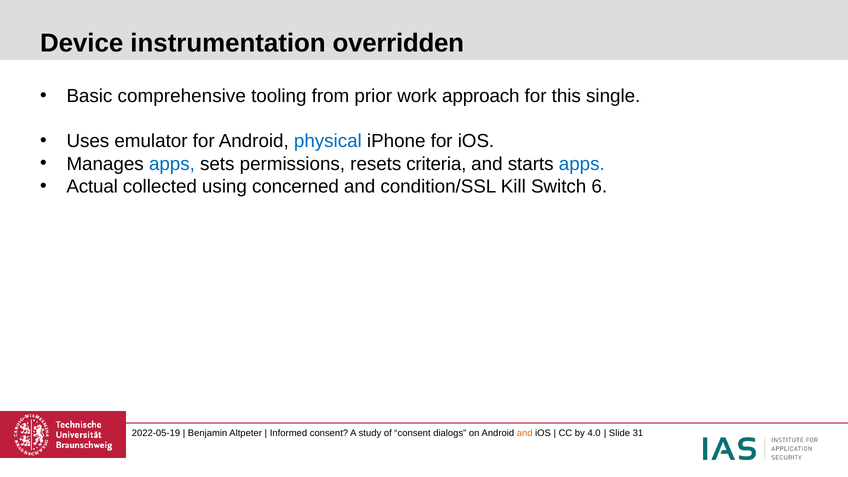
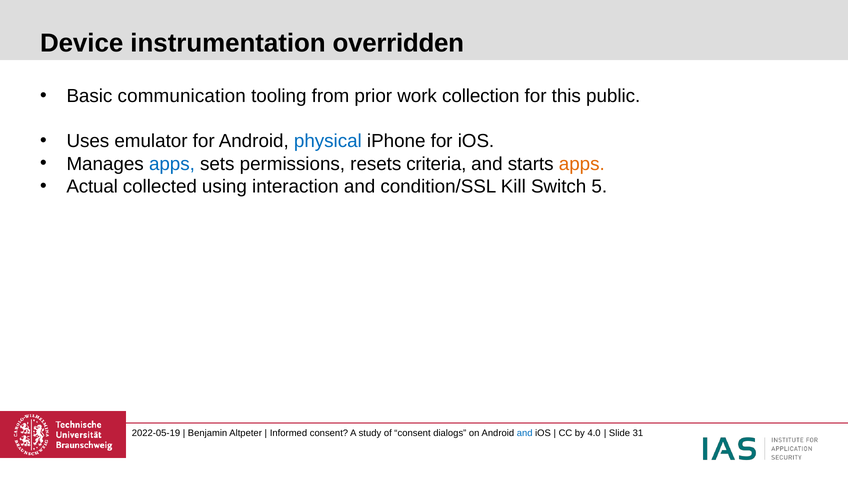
comprehensive: comprehensive -> communication
approach: approach -> collection
single: single -> public
apps at (582, 164) colour: blue -> orange
concerned: concerned -> interaction
6: 6 -> 5
and at (525, 433) colour: orange -> blue
